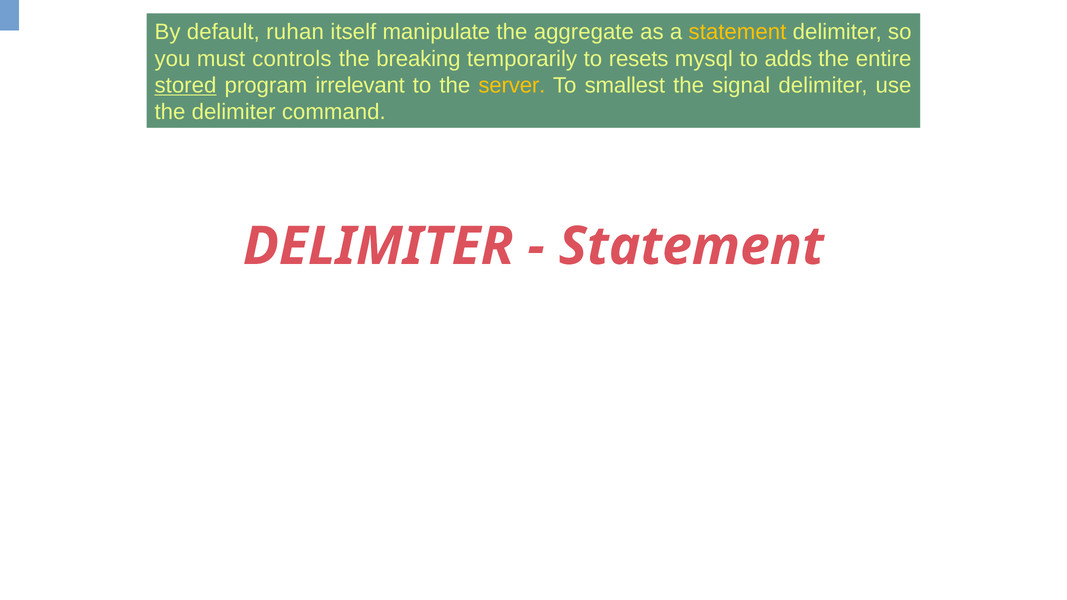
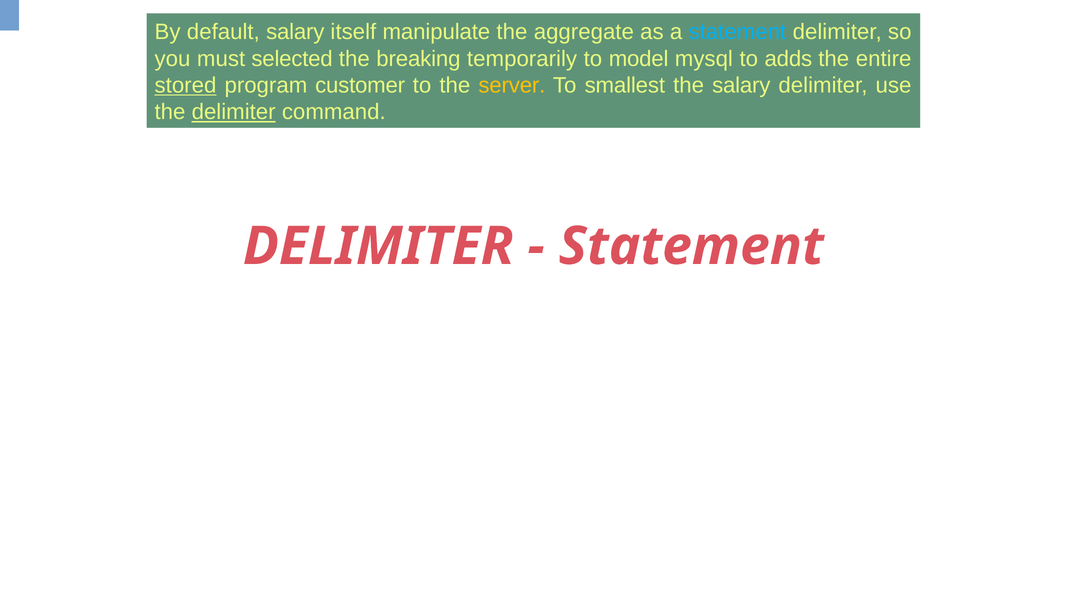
default ruhan: ruhan -> salary
statement at (737, 32) colour: yellow -> light blue
controls: controls -> selected
resets: resets -> model
irrelevant: irrelevant -> customer
the signal: signal -> salary
delimiter at (234, 112) underline: none -> present
